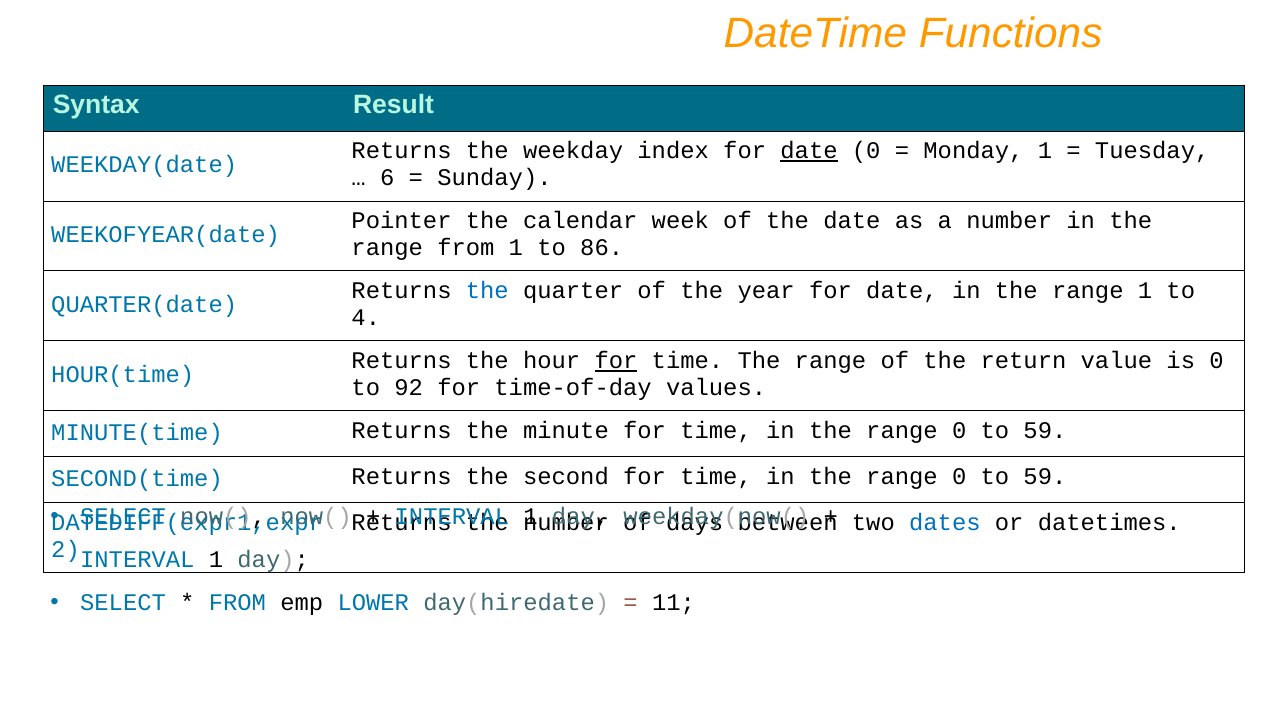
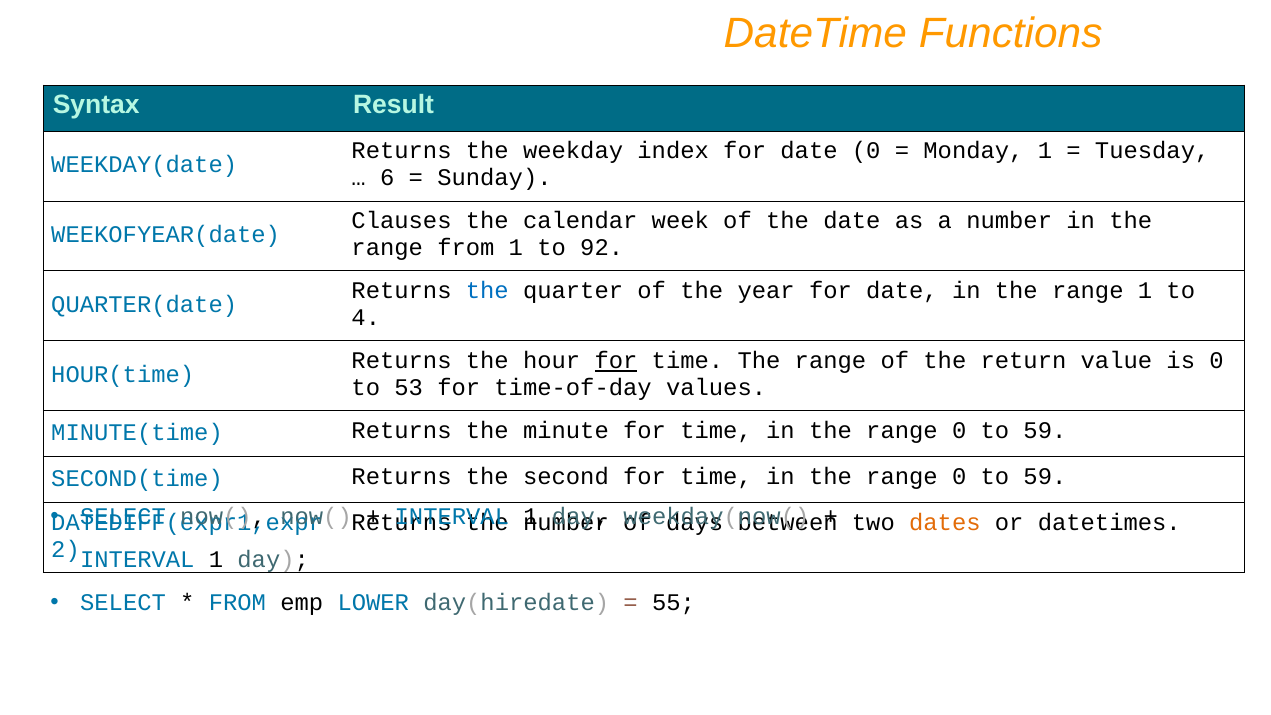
date at (809, 151) underline: present -> none
Pointer: Pointer -> Clauses
86: 86 -> 92
92: 92 -> 53
dates colour: blue -> orange
11: 11 -> 55
